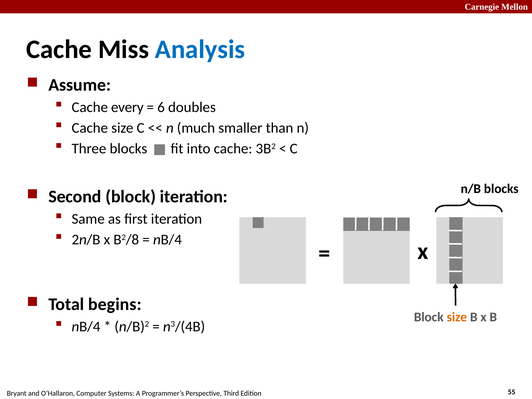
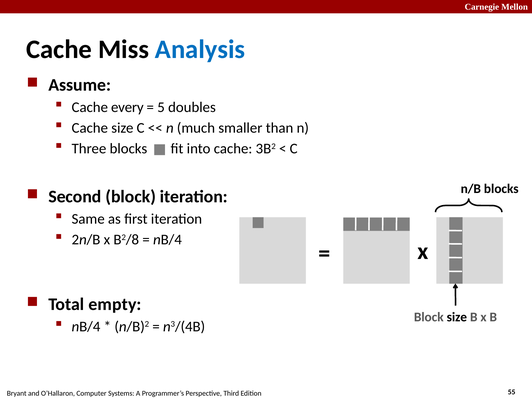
6: 6 -> 5
begins: begins -> empty
size at (457, 317) colour: orange -> black
